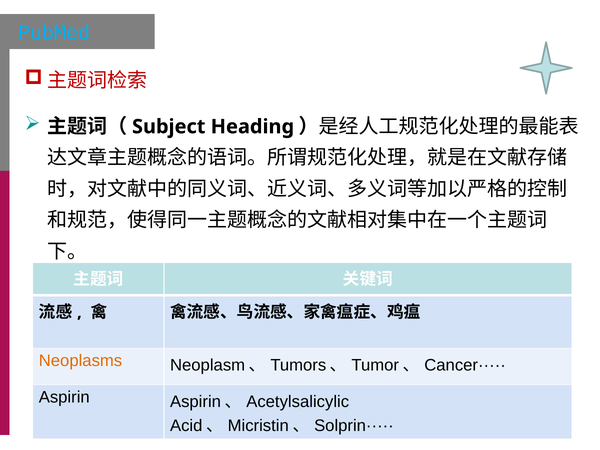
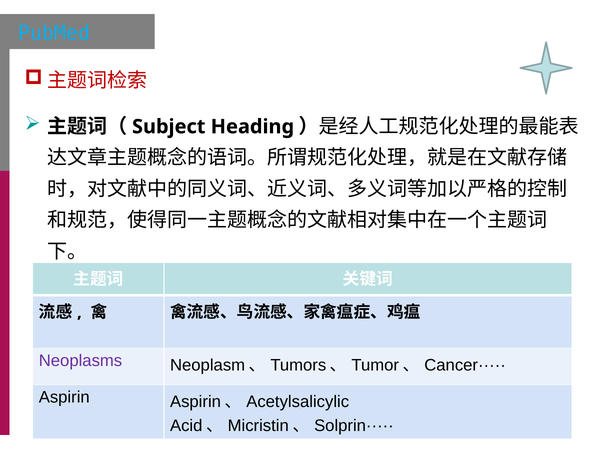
Neoplasms colour: orange -> purple
